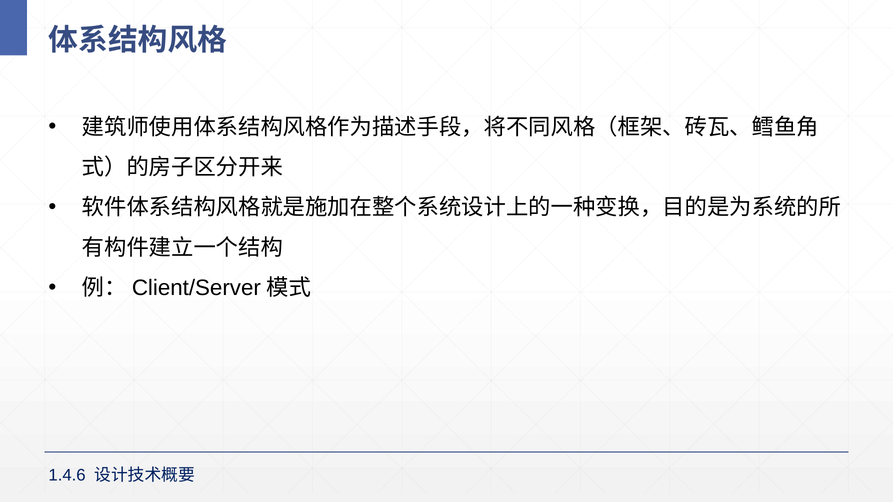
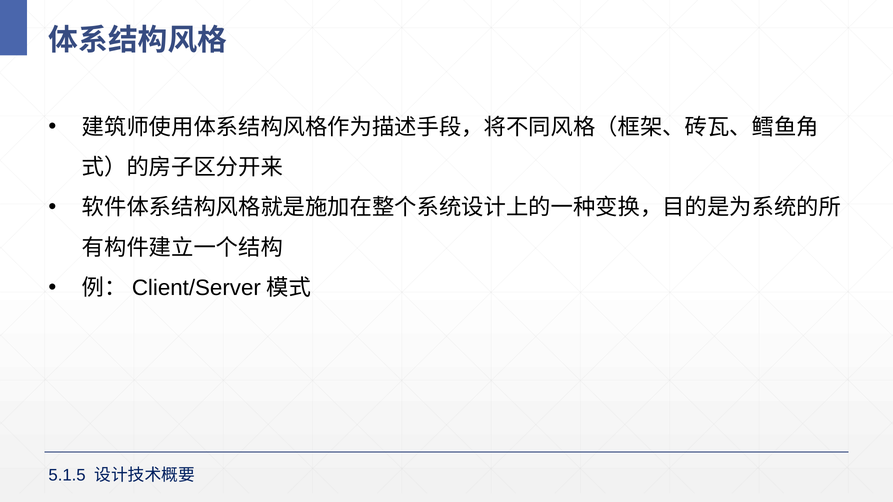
1.4.6: 1.4.6 -> 5.1.5
